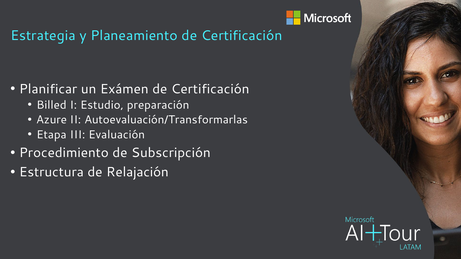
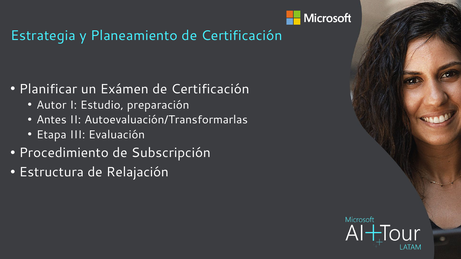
Billed: Billed -> Autor
Azure: Azure -> Antes
